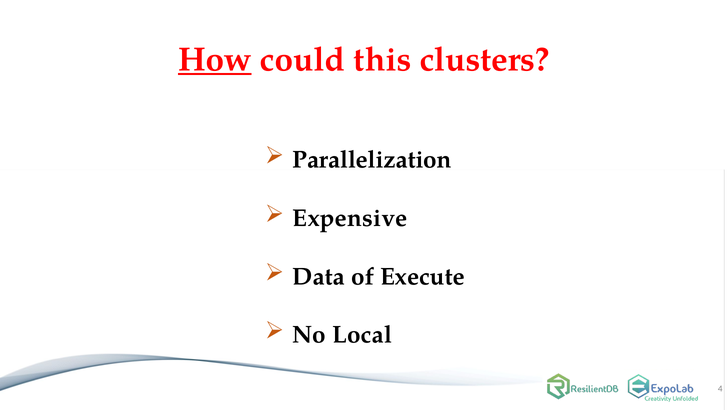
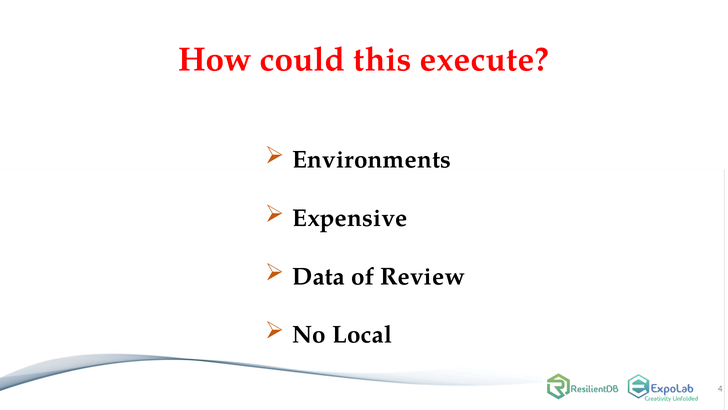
How underline: present -> none
clusters: clusters -> execute
Parallelization: Parallelization -> Environments
Execute: Execute -> Review
